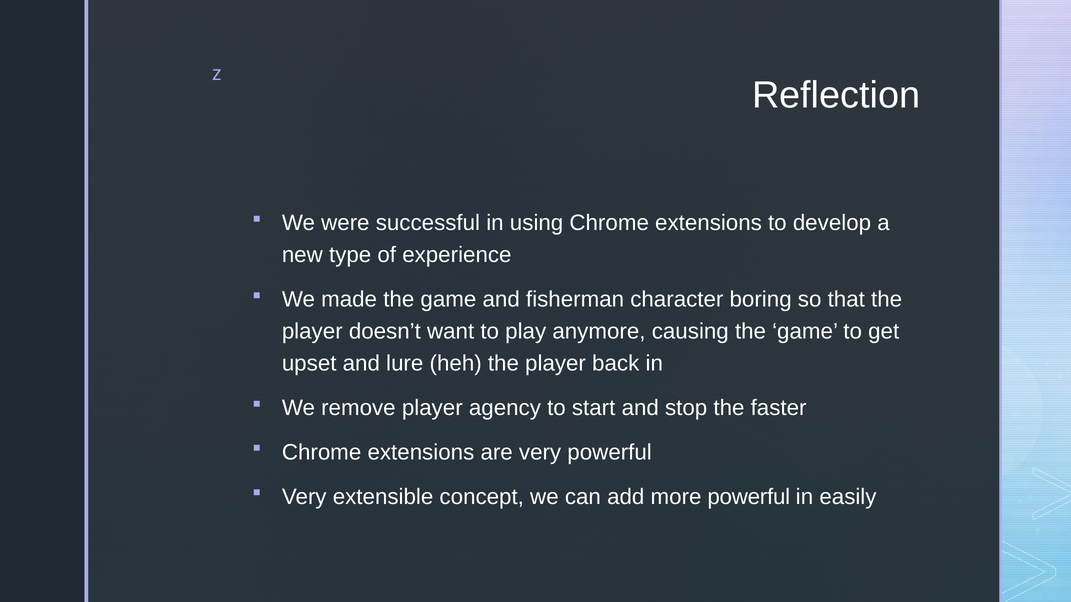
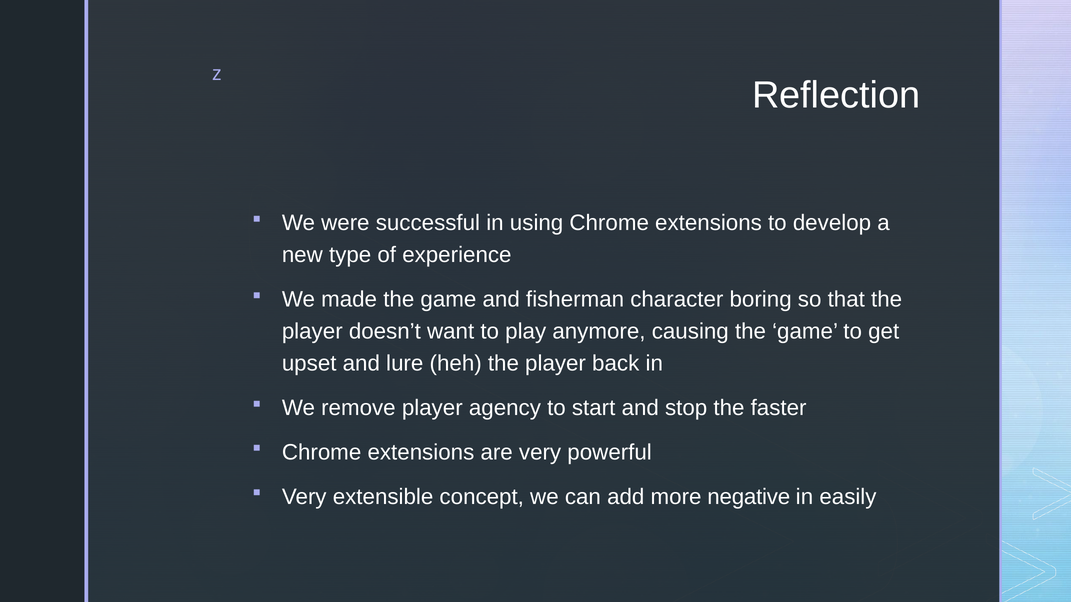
more powerful: powerful -> negative
